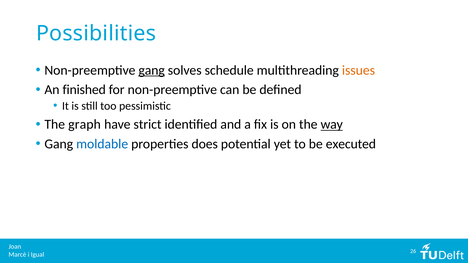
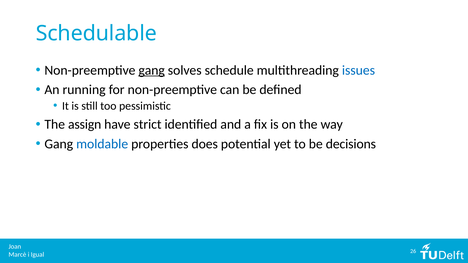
Possibilities: Possibilities -> Schedulable
issues colour: orange -> blue
finished: finished -> running
graph: graph -> assign
way underline: present -> none
executed: executed -> decisions
